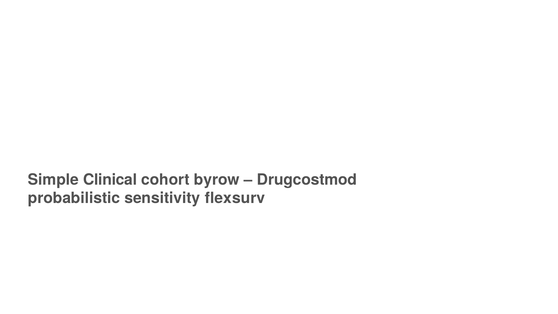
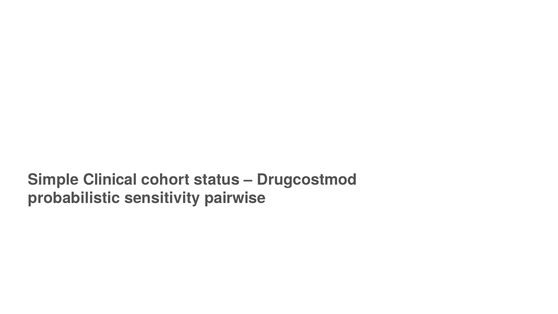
byrow: byrow -> status
flexsurv: flexsurv -> pairwise
